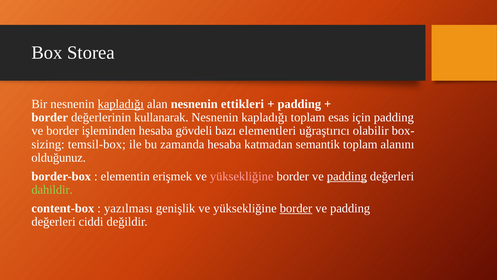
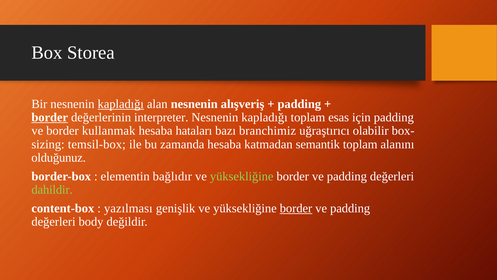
ettikleri: ettikleri -> alışveriş
border at (50, 117) underline: none -> present
kullanarak: kullanarak -> interpreter
işleminden: işleminden -> kullanmak
gövdeli: gövdeli -> hataları
elementleri: elementleri -> branchimiz
erişmek: erişmek -> bağlıdır
yüksekliğine at (242, 176) colour: pink -> light green
padding at (347, 176) underline: present -> none
ciddi: ciddi -> body
